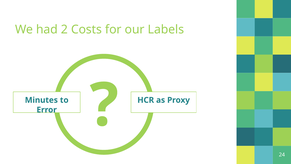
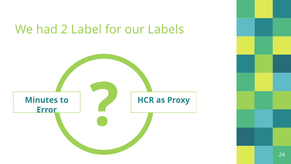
Costs: Costs -> Label
